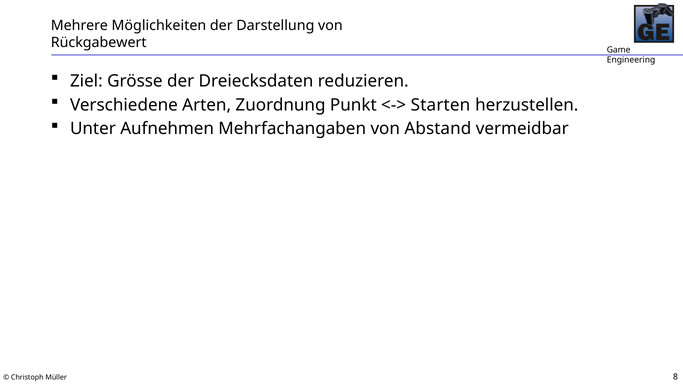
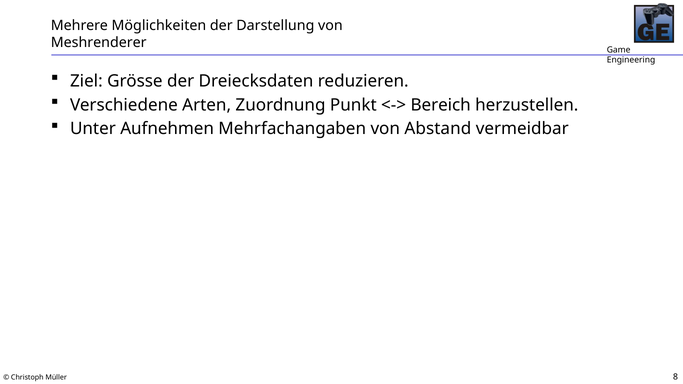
Rückgabewert: Rückgabewert -> Meshrenderer
Starten: Starten -> Bereich
